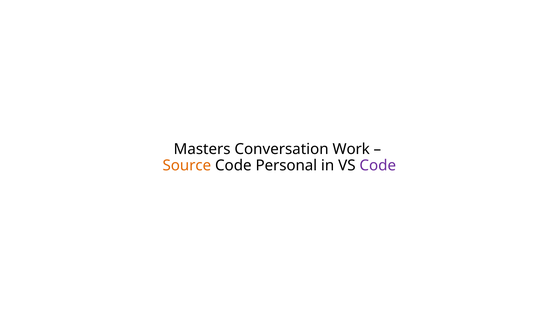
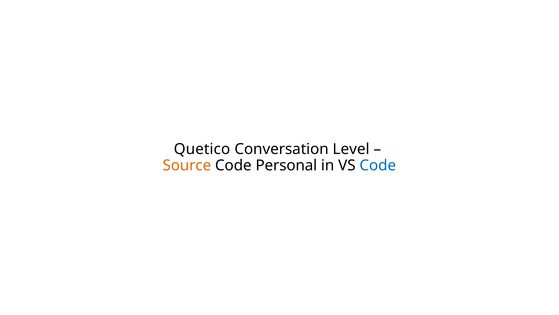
Masters: Masters -> Quetico
Work: Work -> Level
Code at (378, 165) colour: purple -> blue
